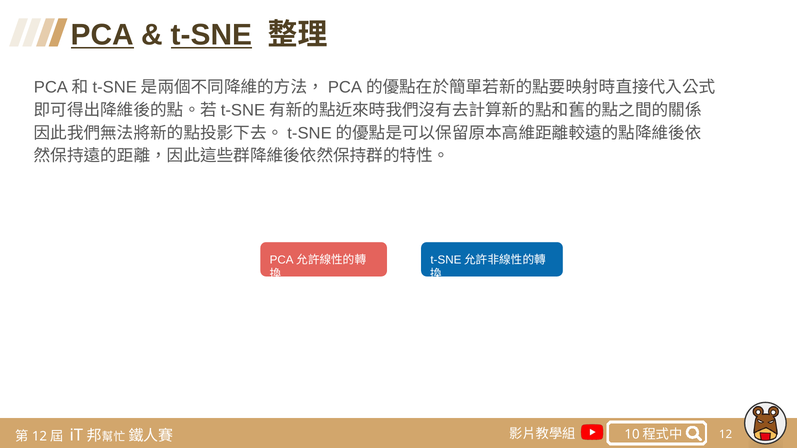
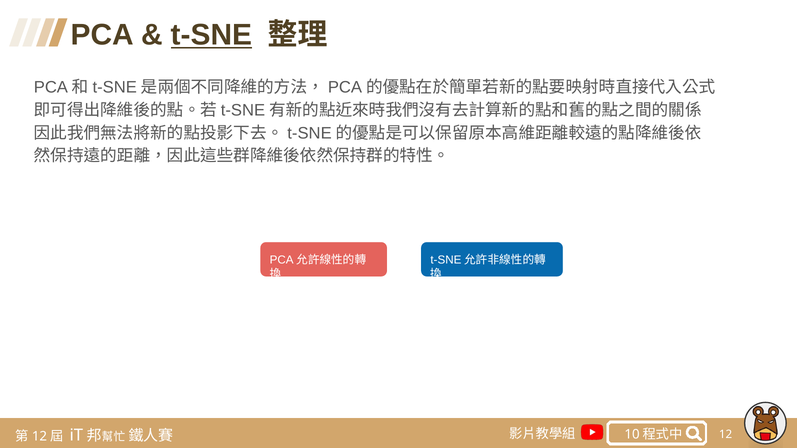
PCA underline: present -> none
